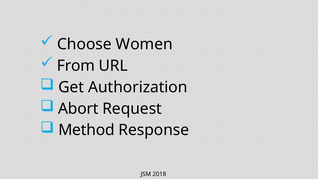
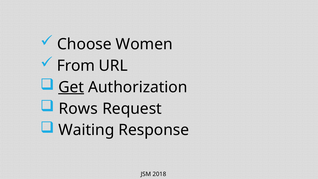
Get underline: none -> present
Abort: Abort -> Rows
Method: Method -> Waiting
